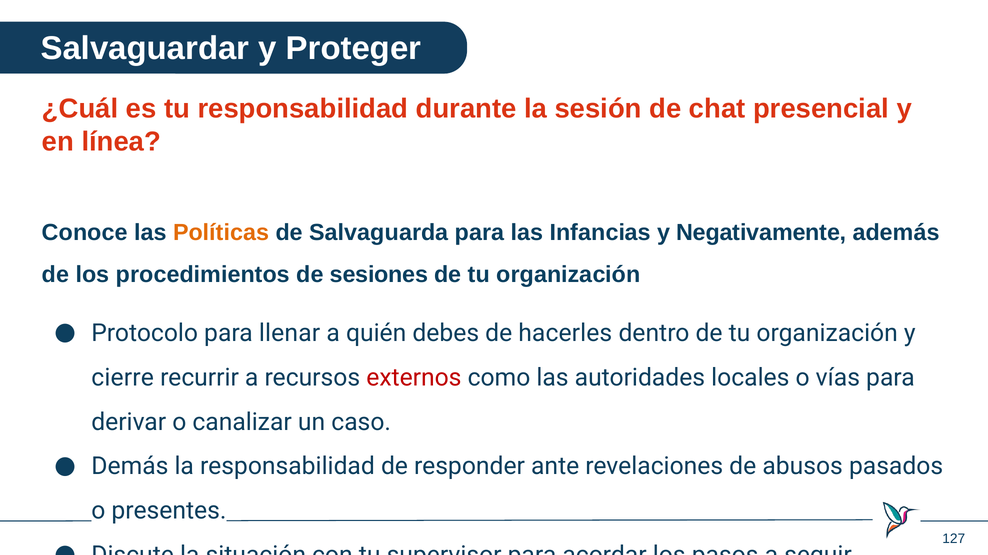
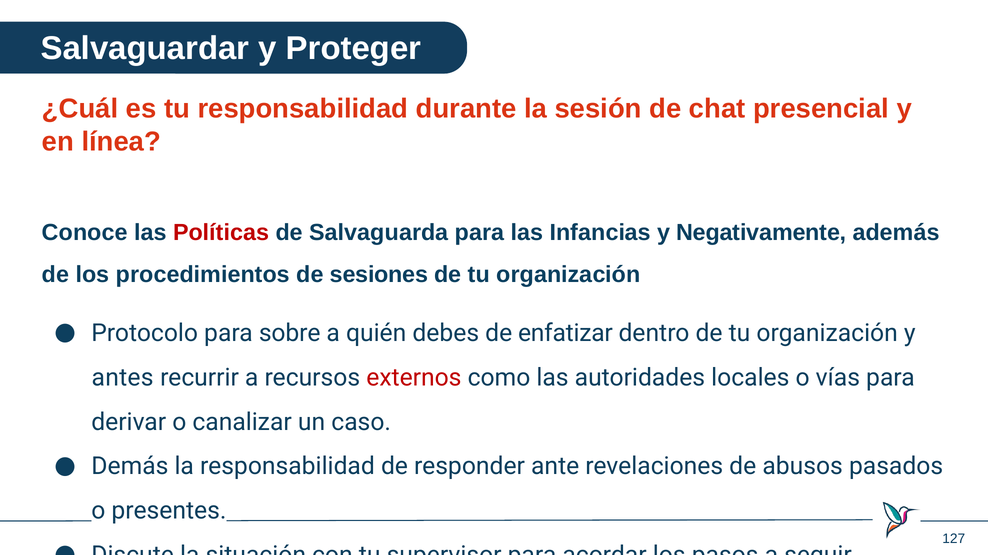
Políticas colour: orange -> red
llenar: llenar -> sobre
hacerles: hacerles -> enfatizar
cierre: cierre -> antes
